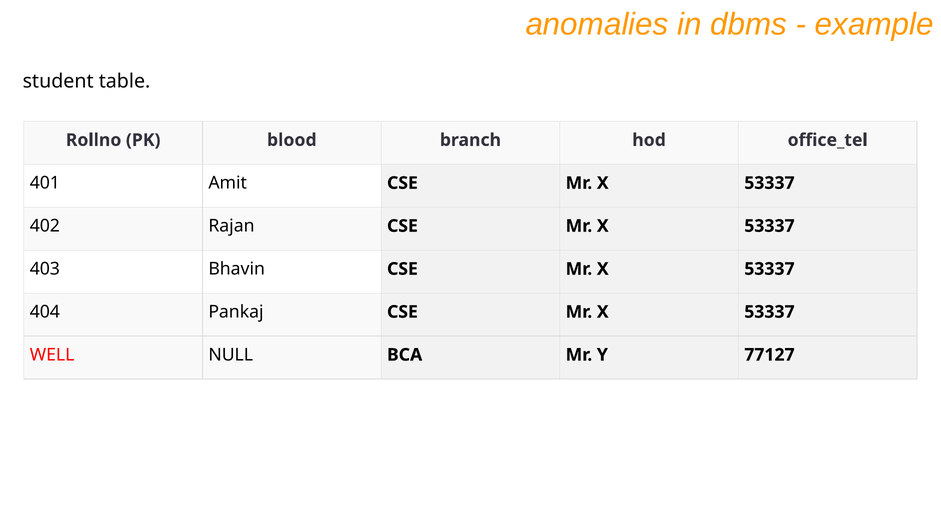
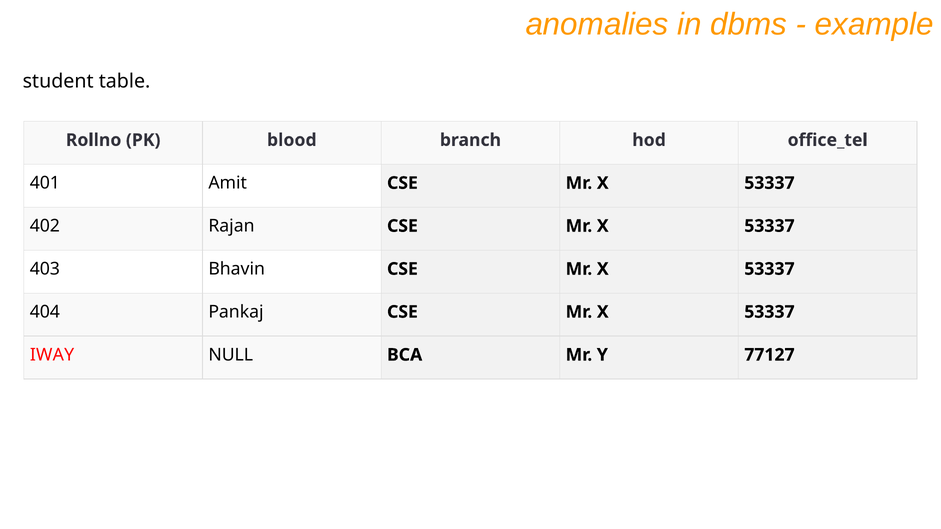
WELL: WELL -> IWAY
